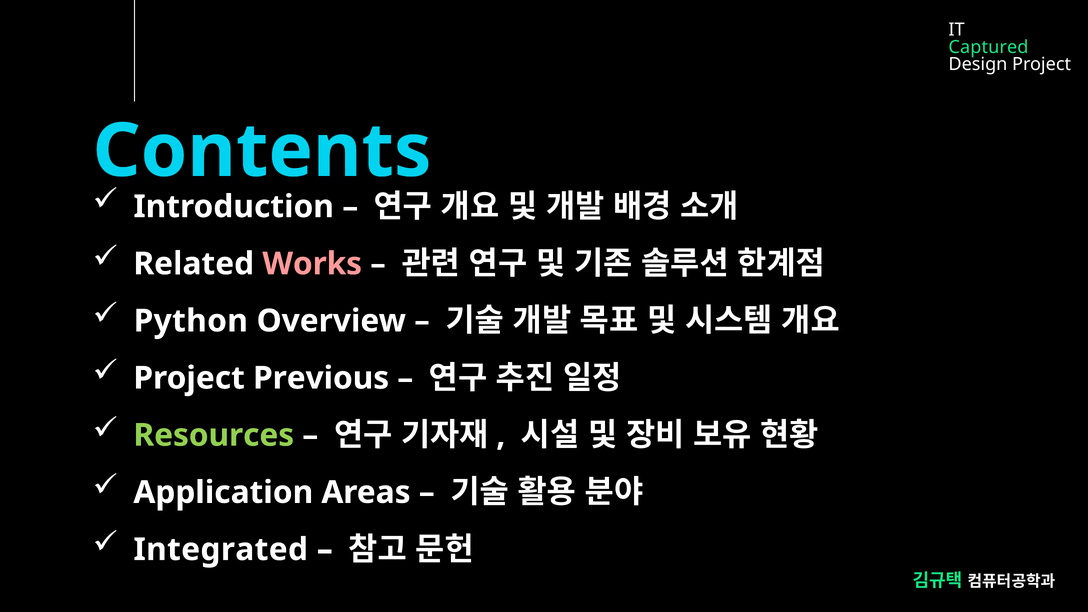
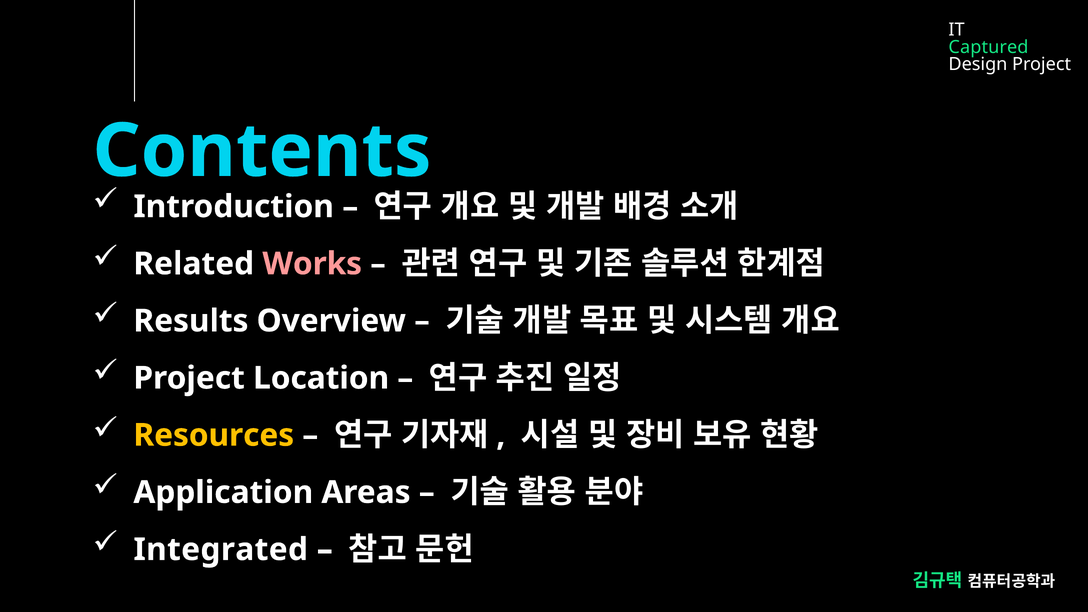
Python: Python -> Results
Previous: Previous -> Location
Resources colour: light green -> yellow
